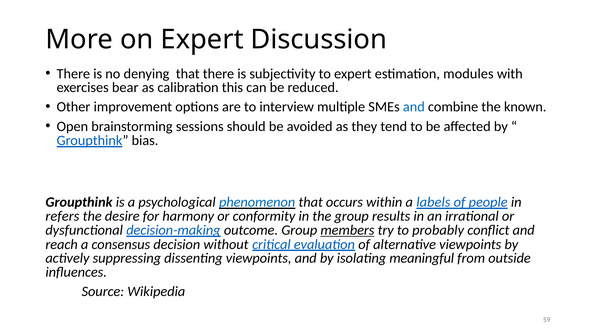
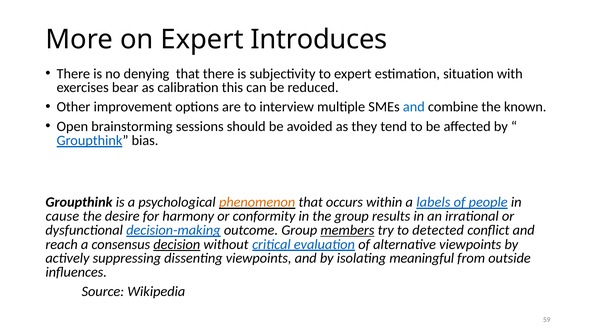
Discussion: Discussion -> Introduces
modules: modules -> situation
phenomenon colour: blue -> orange
refers: refers -> cause
probably: probably -> detected
decision underline: none -> present
